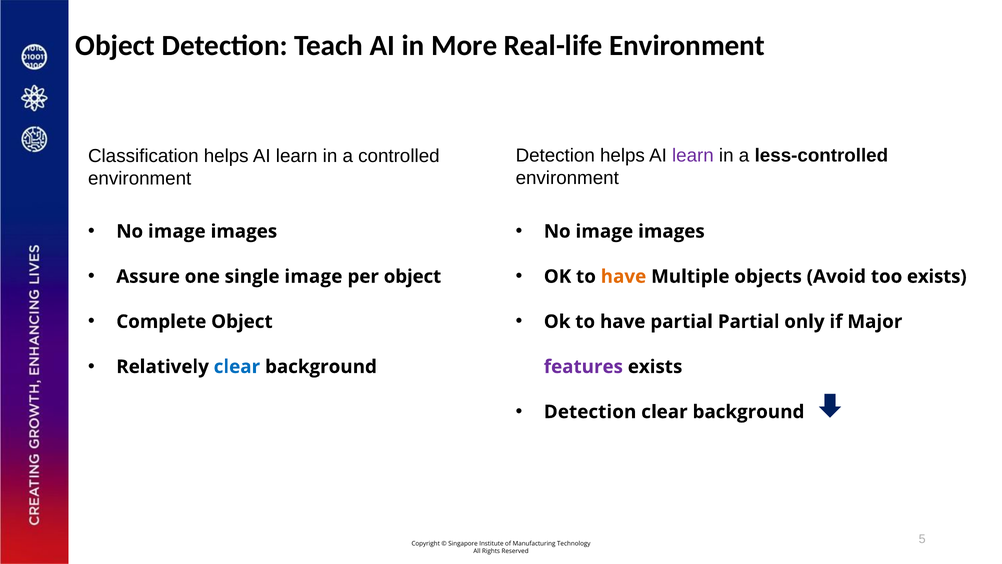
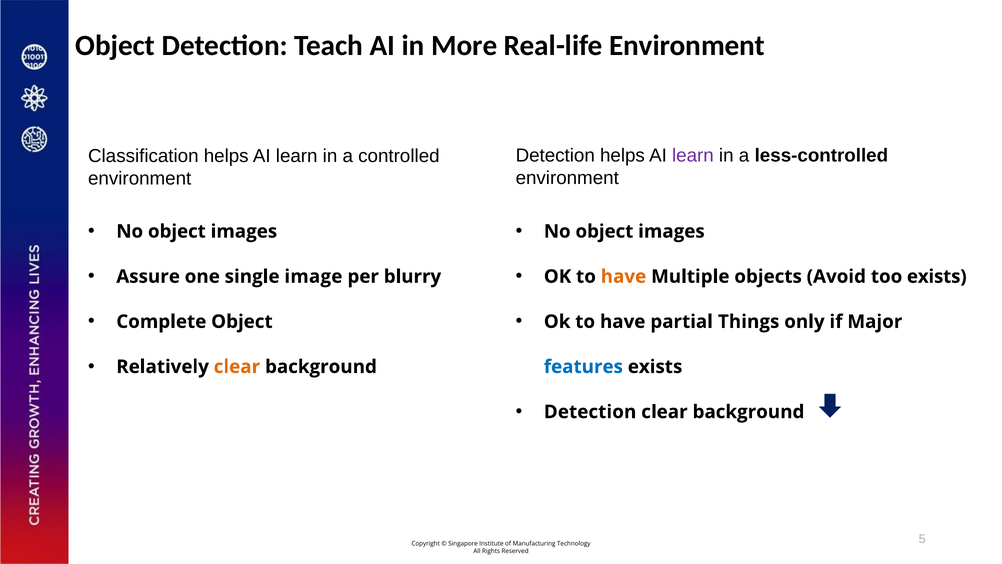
image at (177, 231): image -> object
image at (604, 231): image -> object
per object: object -> blurry
partial Partial: Partial -> Things
clear at (237, 367) colour: blue -> orange
features colour: purple -> blue
